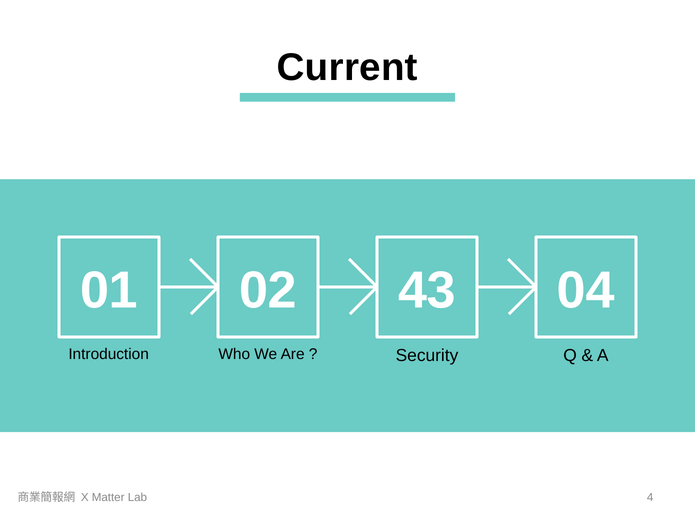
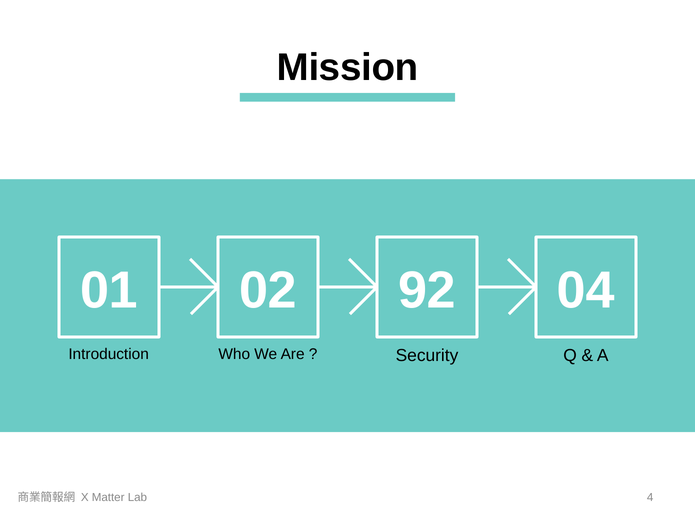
Current: Current -> Mission
43: 43 -> 92
